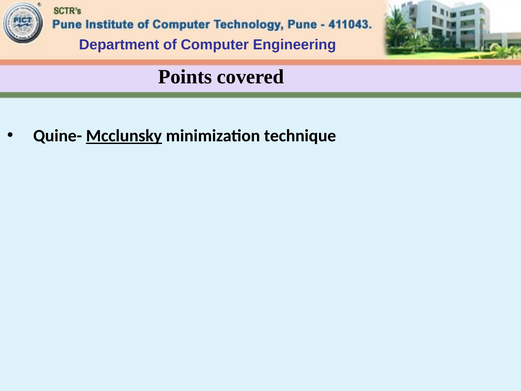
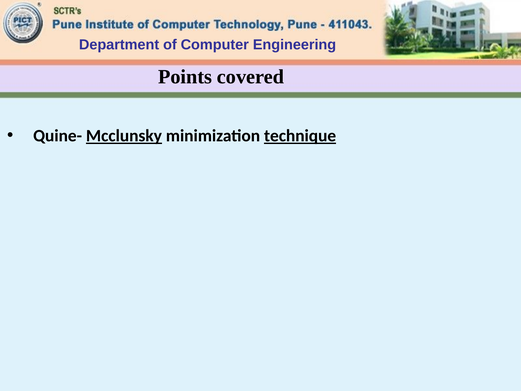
technique underline: none -> present
